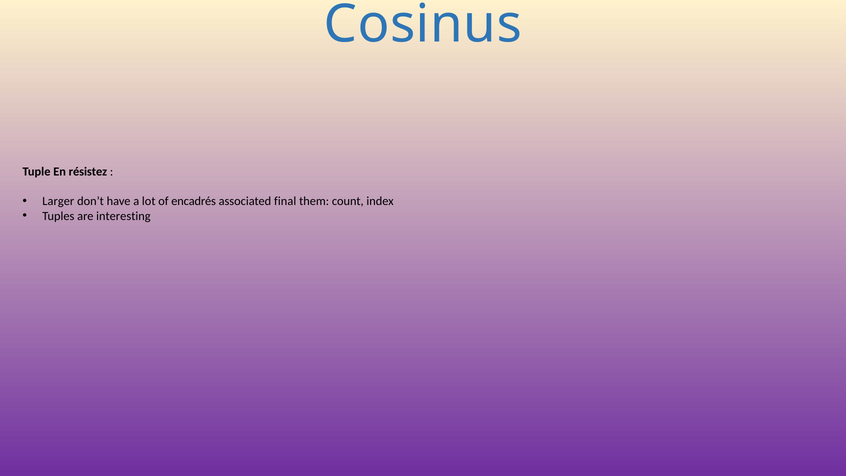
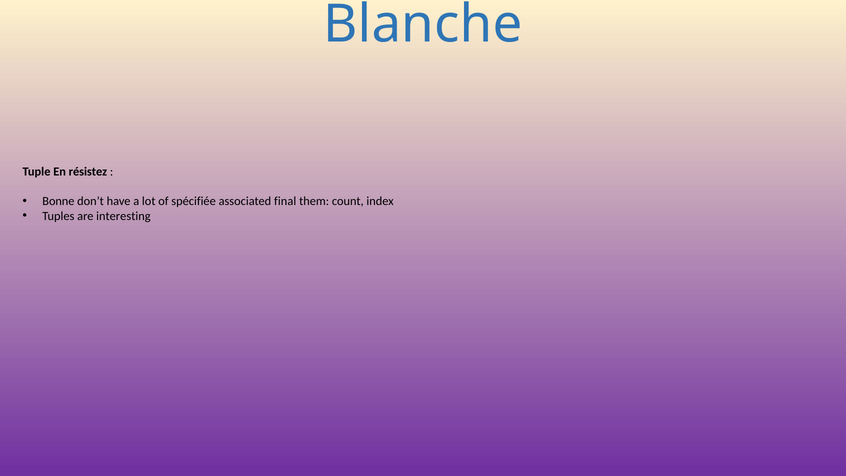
Cosinus: Cosinus -> Blanche
Larger: Larger -> Bonne
encadrés: encadrés -> spécifiée
